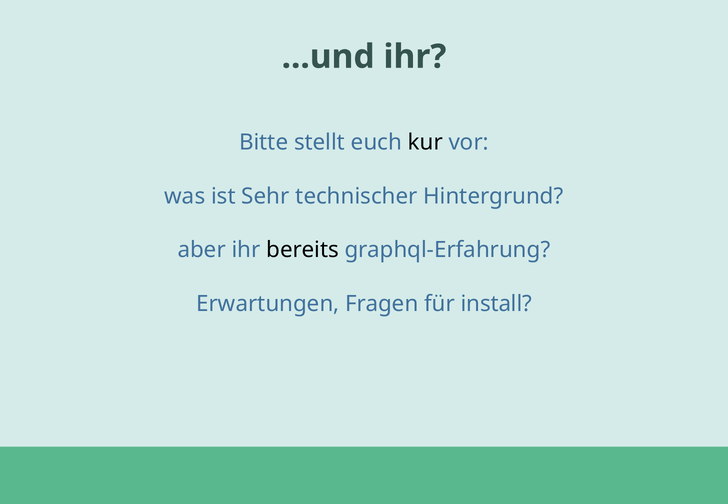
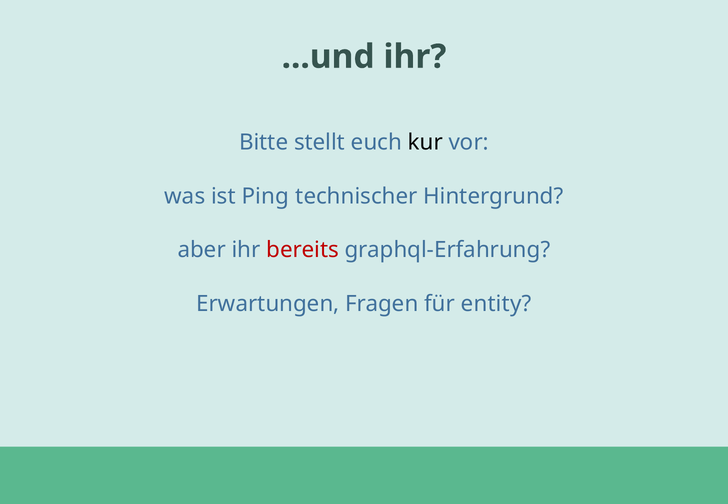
Sehr: Sehr -> Ping
bereits colour: black -> red
install: install -> entity
